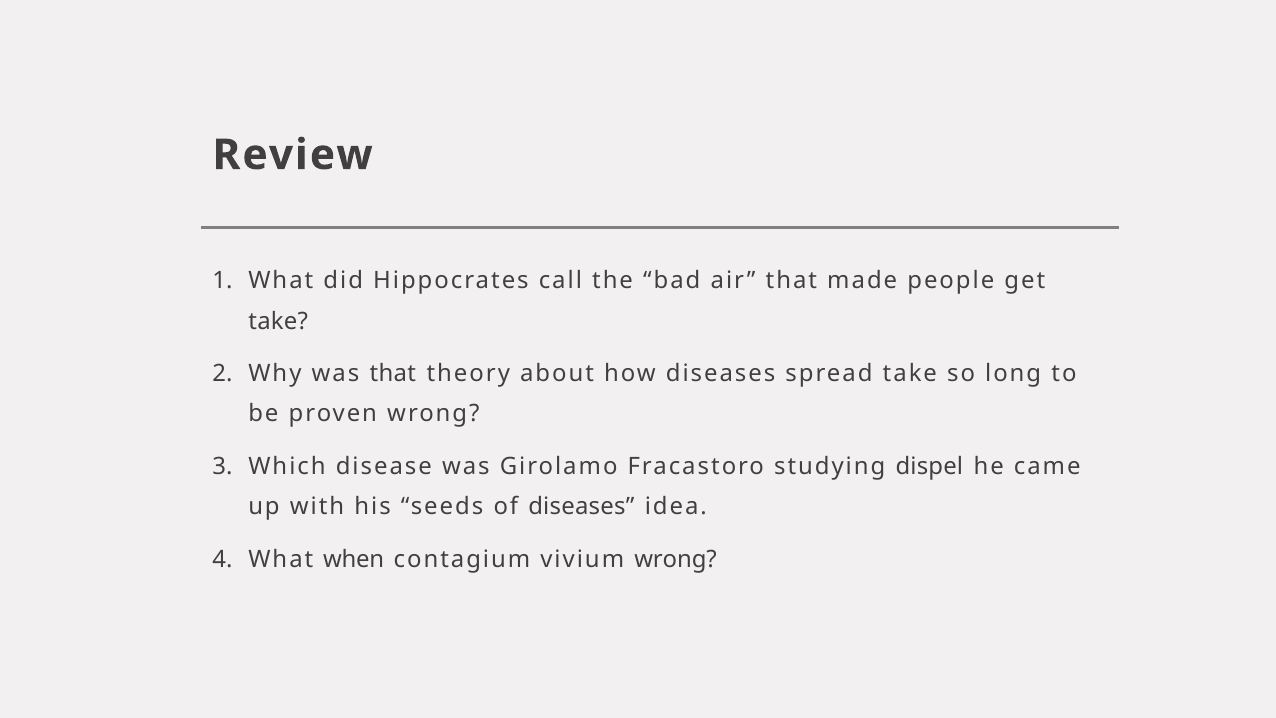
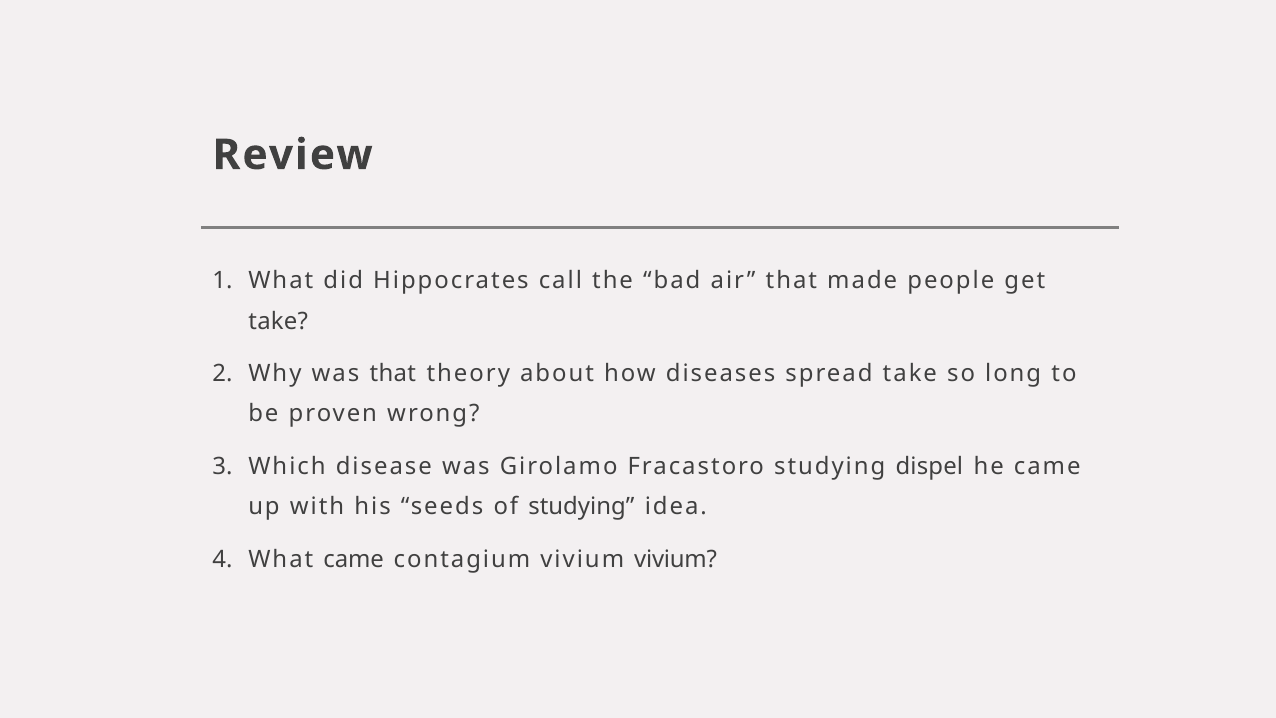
of diseases: diseases -> studying
What when: when -> came
vivium wrong: wrong -> vivium
